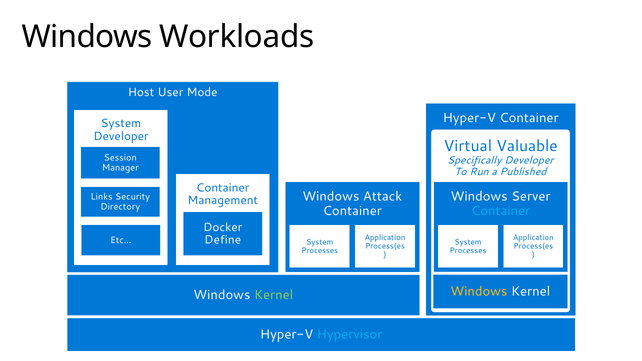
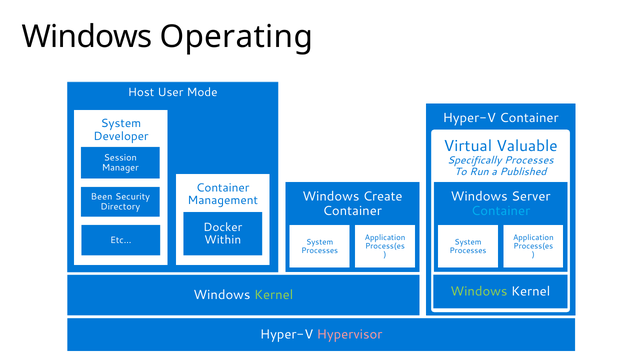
Workloads: Workloads -> Operating
Specifically Developer: Developer -> Processes
Attack: Attack -> Create
Links: Links -> Been
Define: Define -> Within
Windows at (479, 292) colour: yellow -> light green
Hypervisor colour: light blue -> pink
